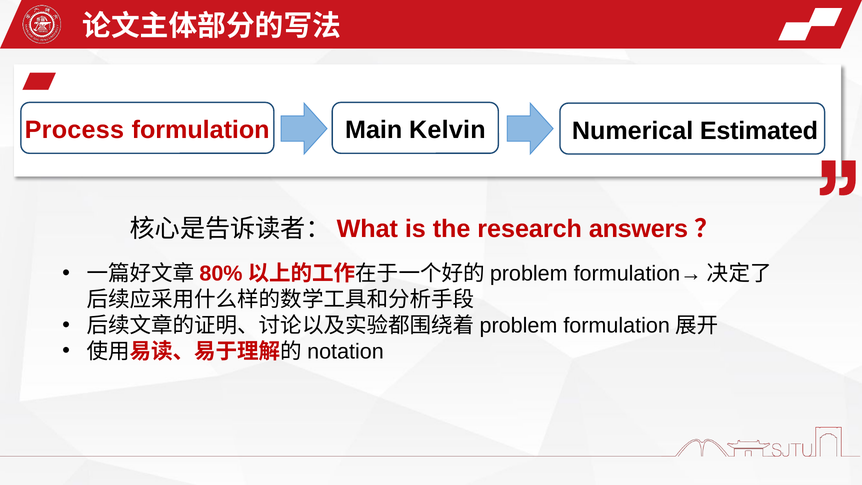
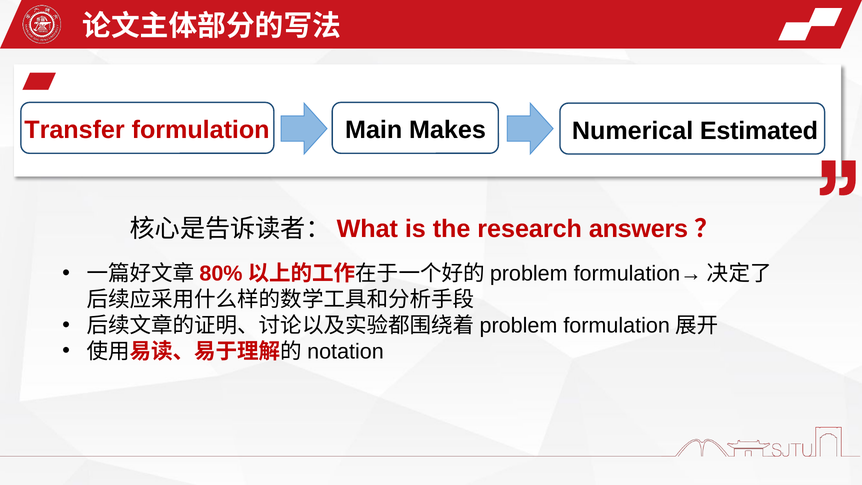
Process: Process -> Transfer
Kelvin: Kelvin -> Makes
